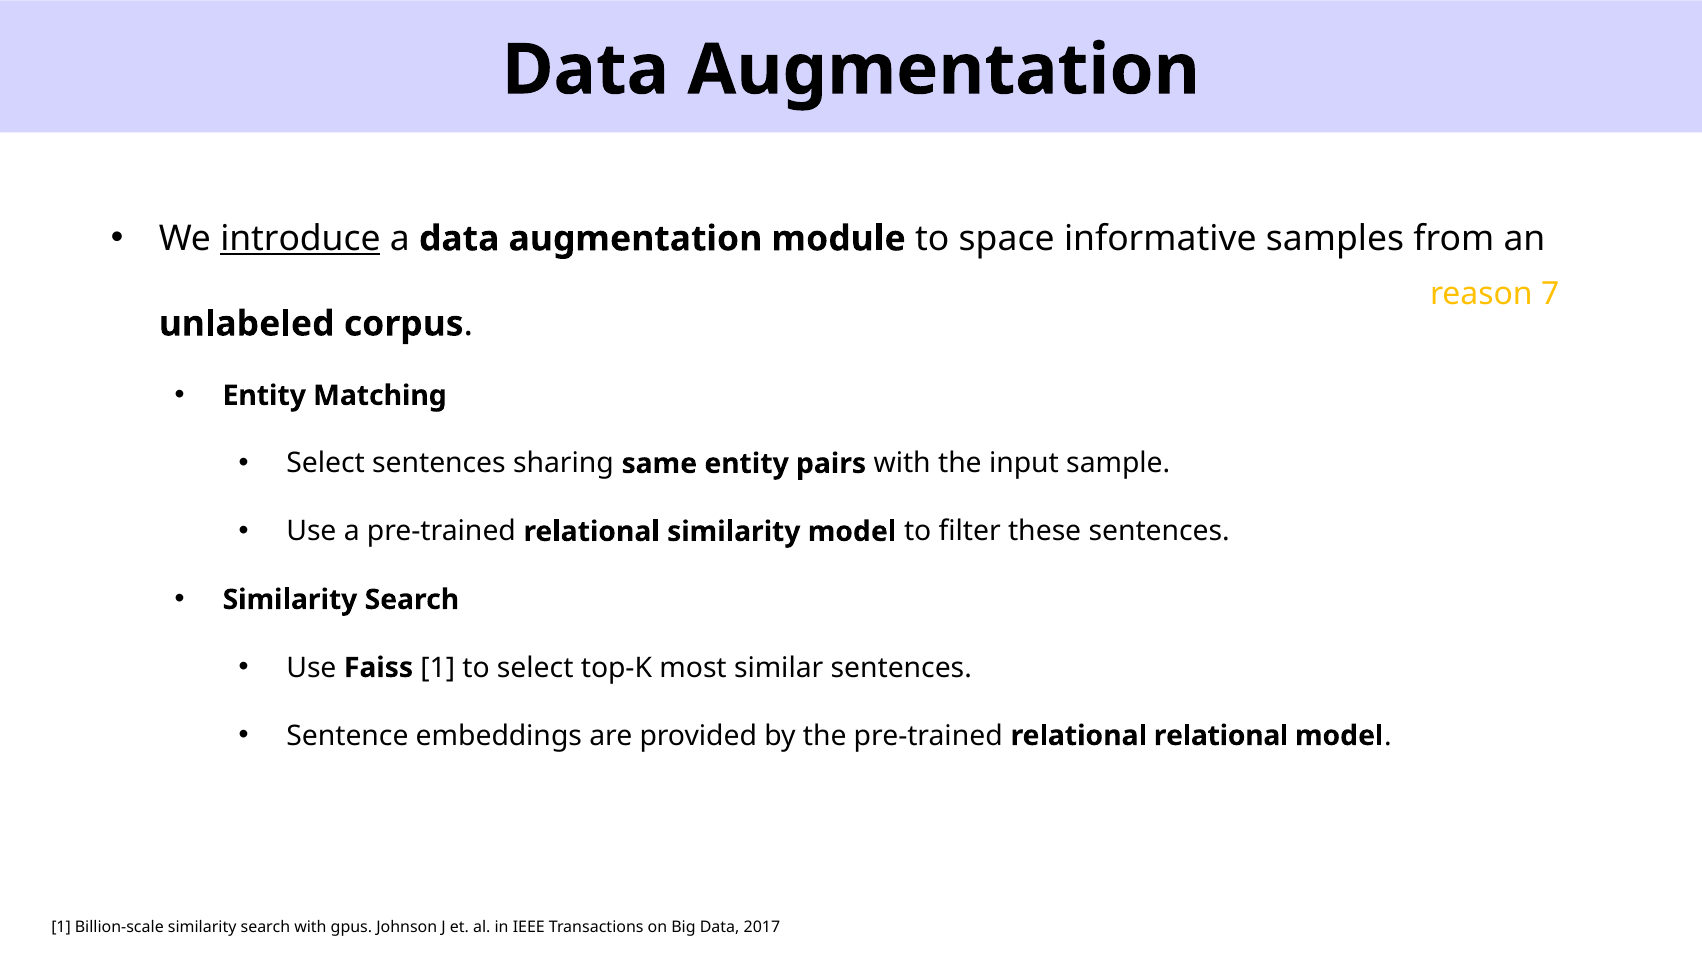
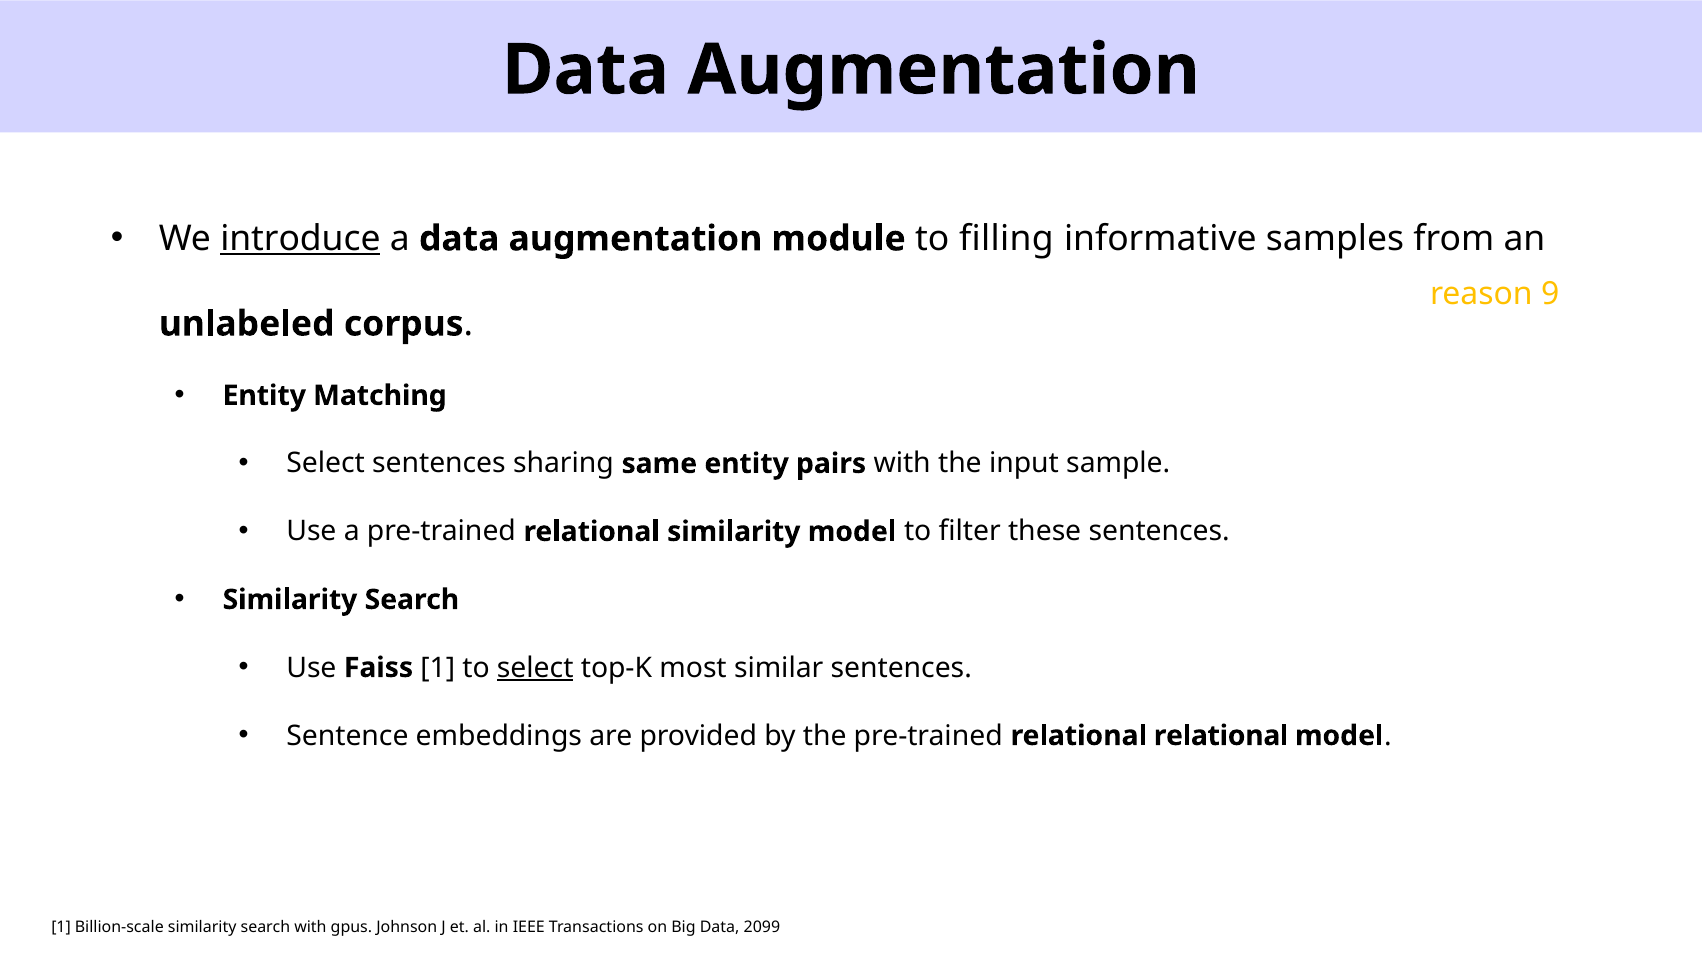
space: space -> filling
7: 7 -> 9
select at (535, 668) underline: none -> present
2017: 2017 -> 2099
